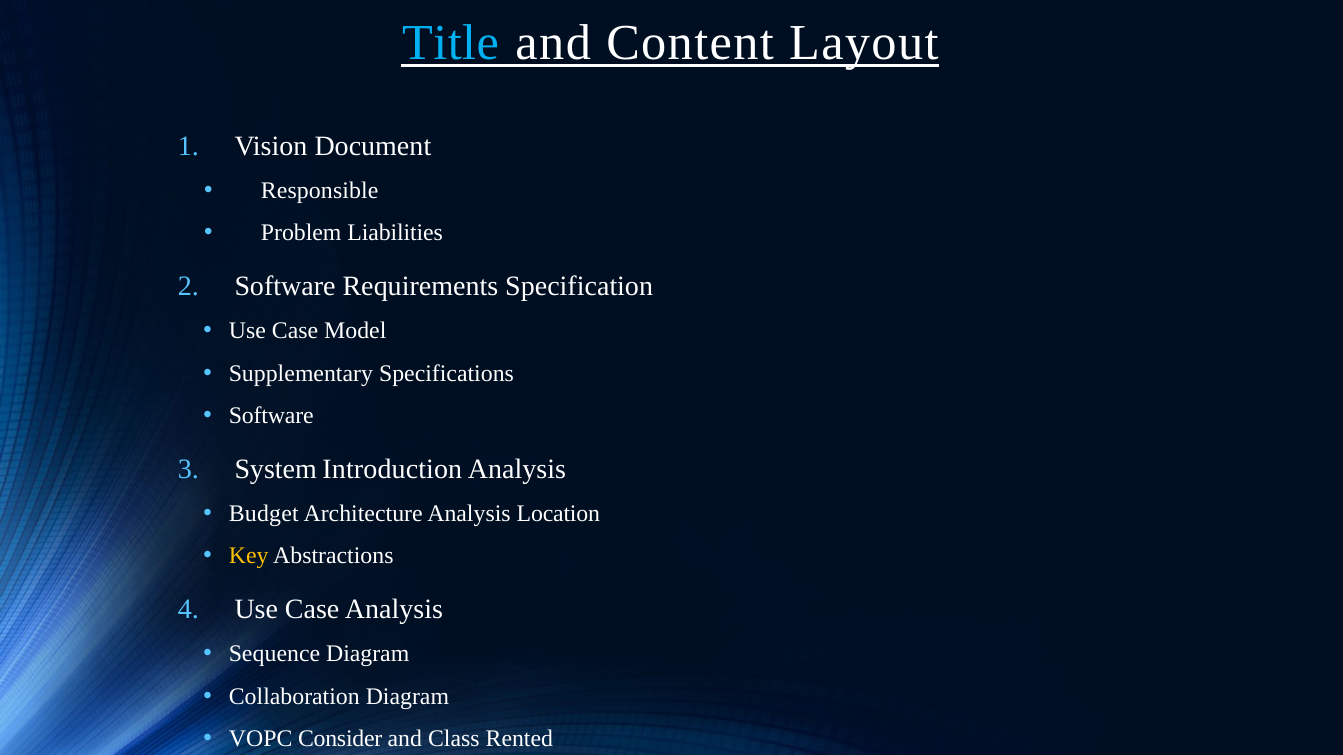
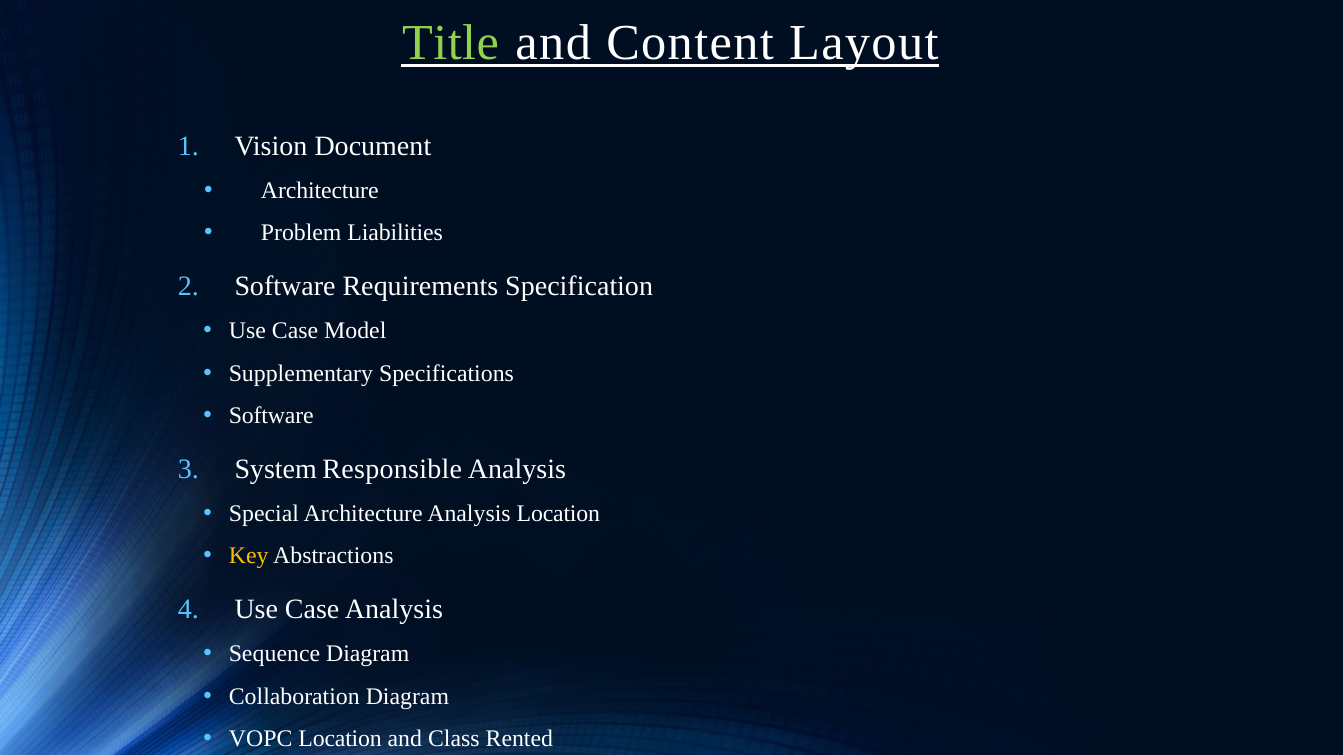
Title colour: light blue -> light green
Responsible at (320, 191): Responsible -> Architecture
Introduction: Introduction -> Responsible
Budget: Budget -> Special
VOPC Consider: Consider -> Location
